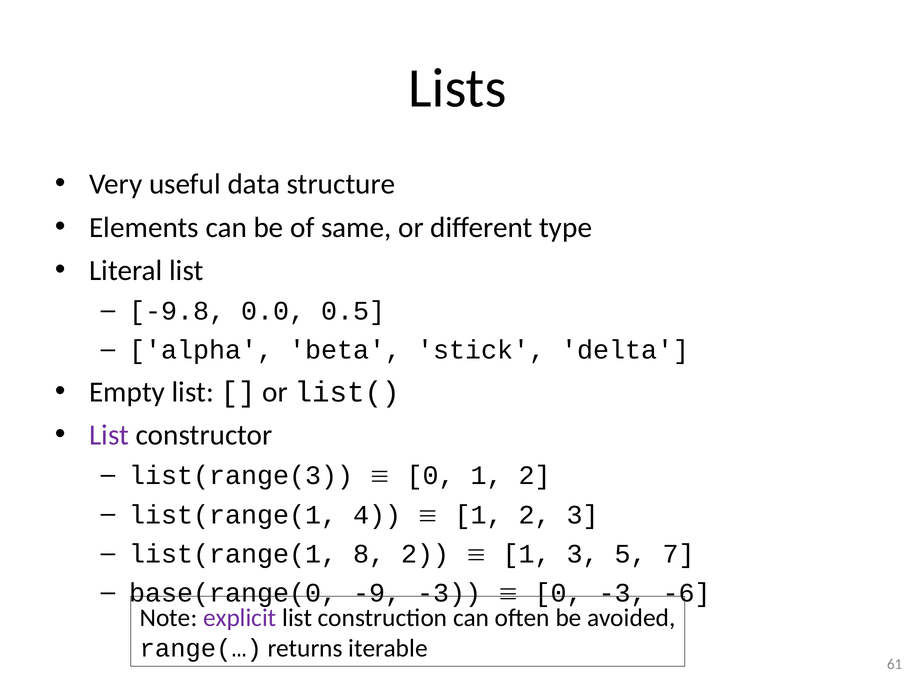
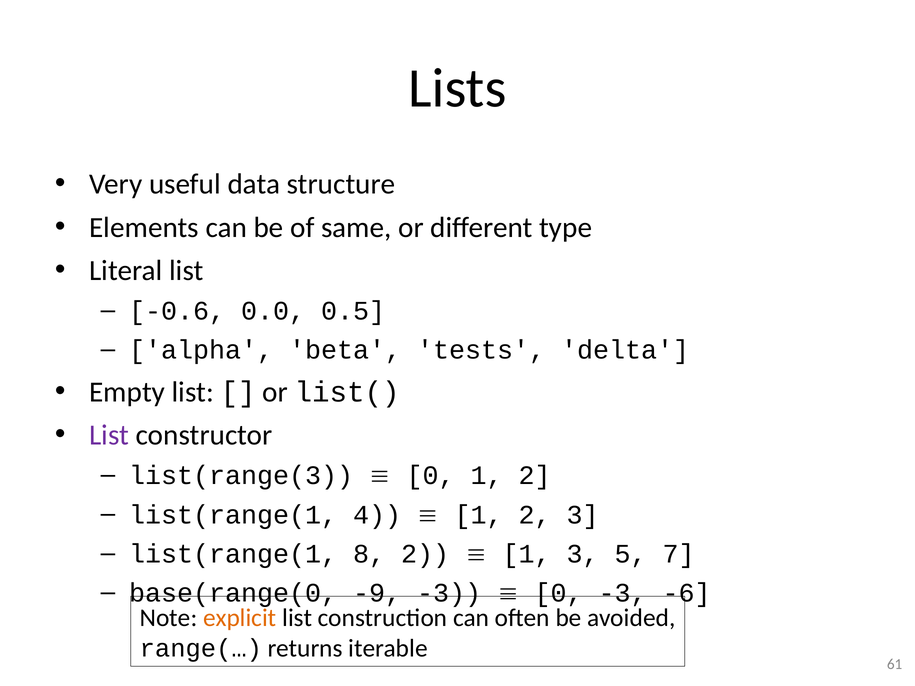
-9.8: -9.8 -> -0.6
stick: stick -> tests
explicit colour: purple -> orange
